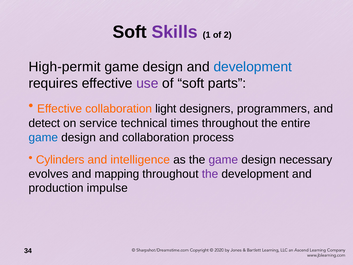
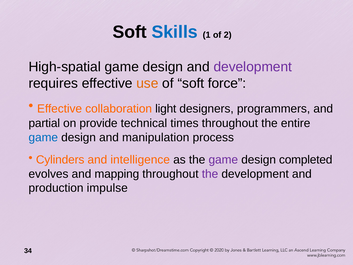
Skills colour: purple -> blue
High-permit: High-permit -> High-spatial
development at (253, 67) colour: blue -> purple
use colour: purple -> orange
parts: parts -> force
detect: detect -> partial
service: service -> provide
and collaboration: collaboration -> manipulation
necessary: necessary -> completed
